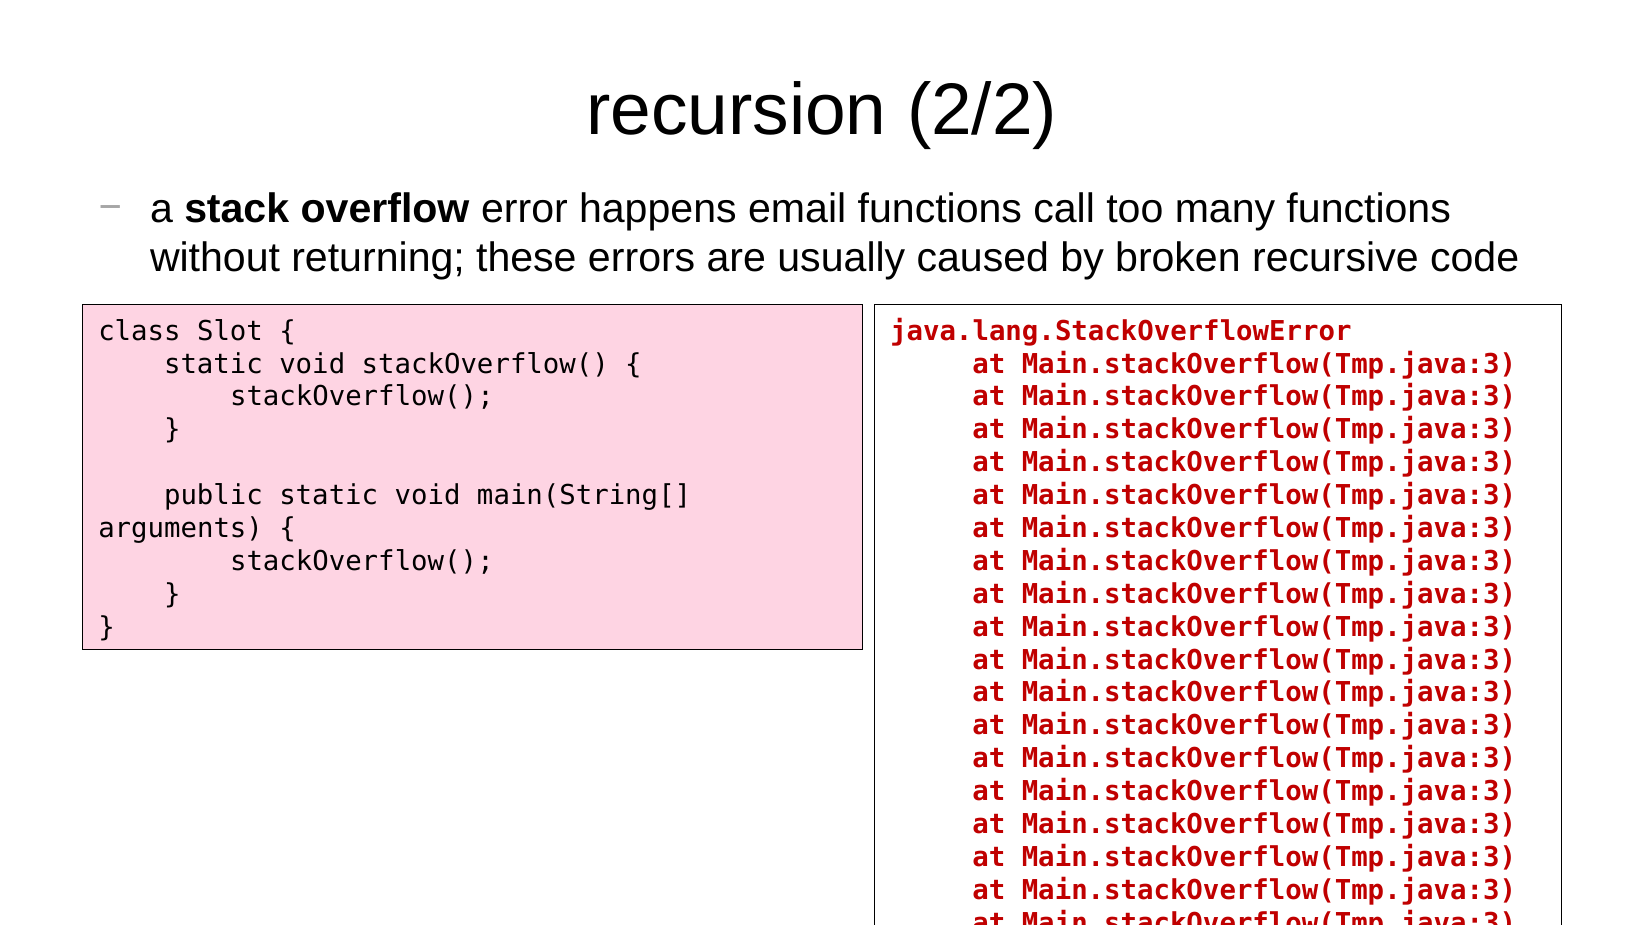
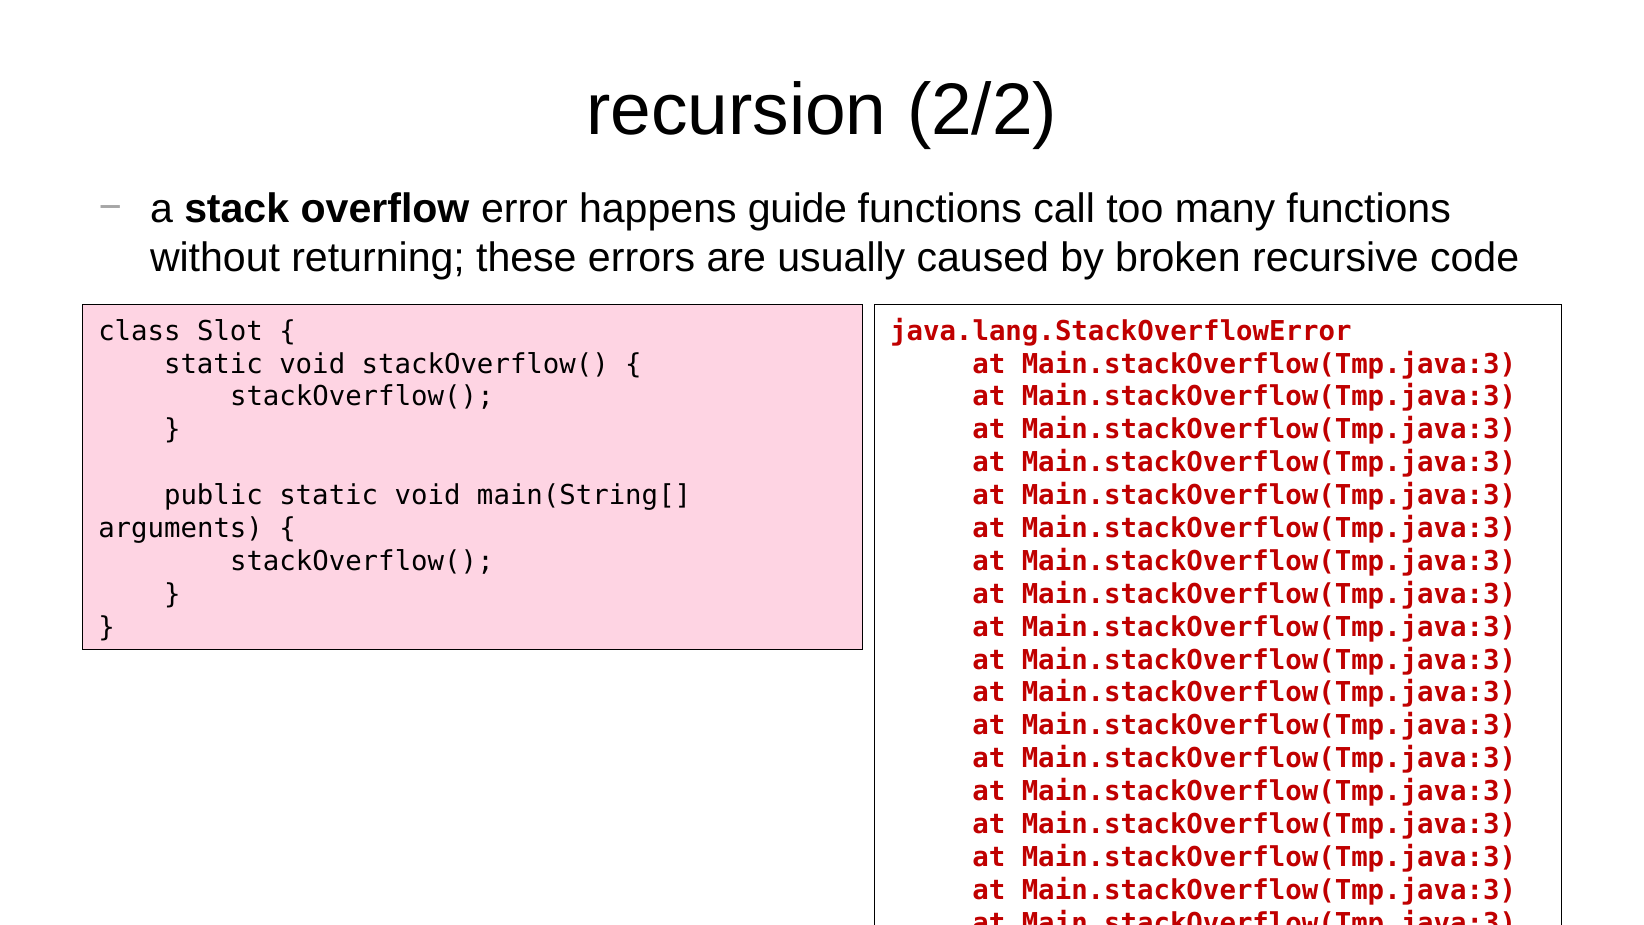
email: email -> guide
